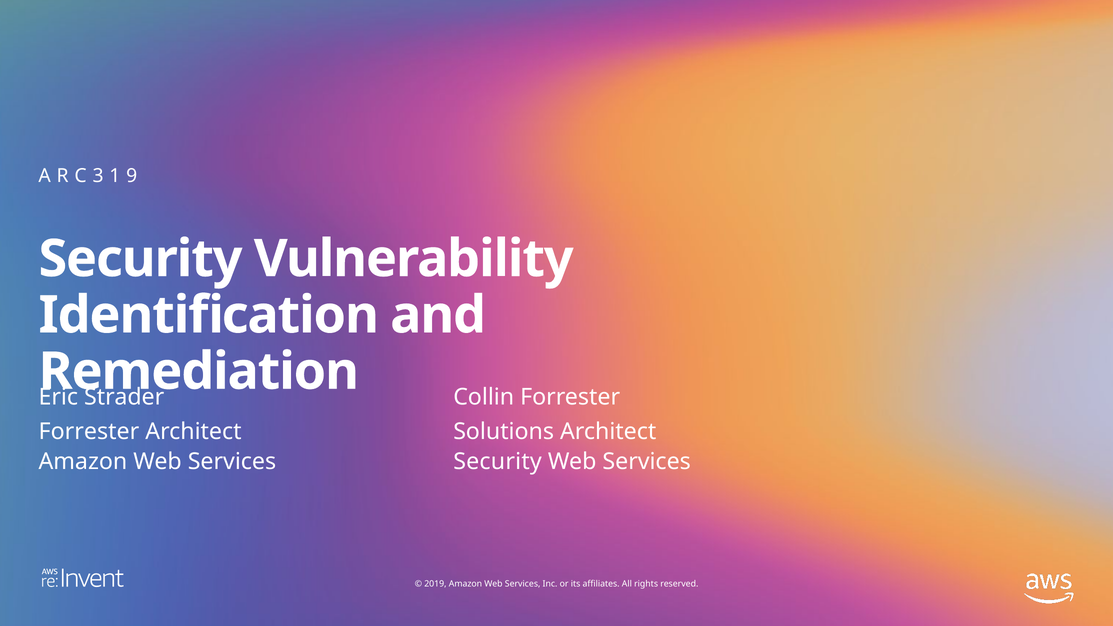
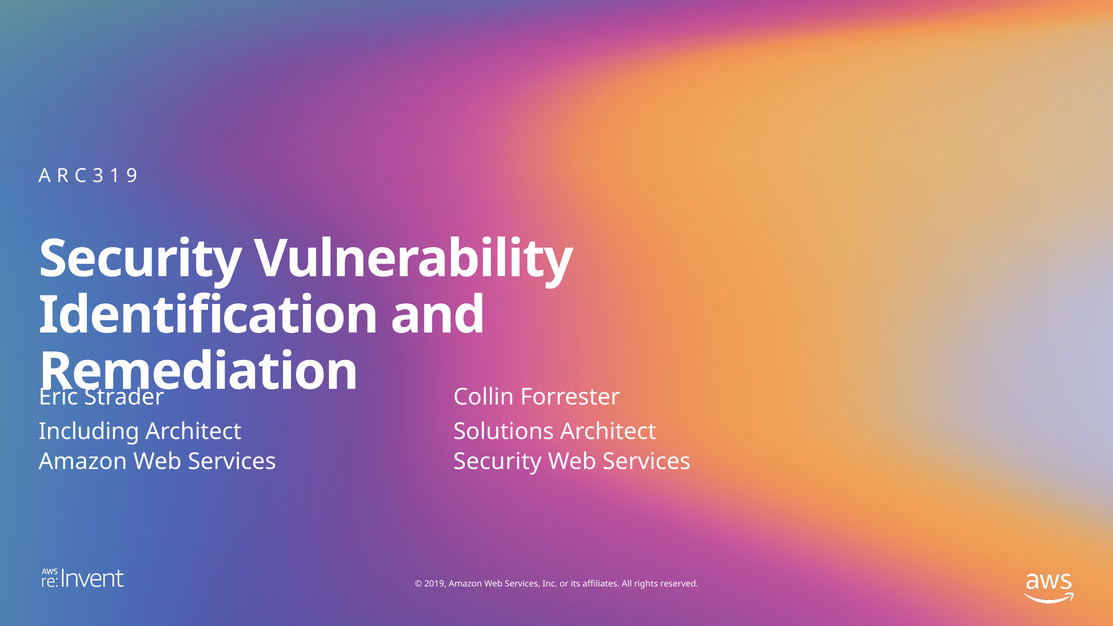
Forrester at (89, 432): Forrester -> Including
